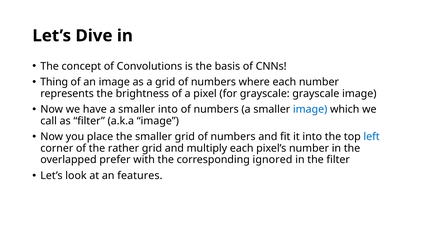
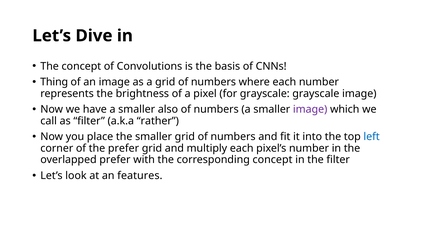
smaller into: into -> also
image at (310, 109) colour: blue -> purple
a.k.a image: image -> rather
the rather: rather -> prefer
corresponding ignored: ignored -> concept
